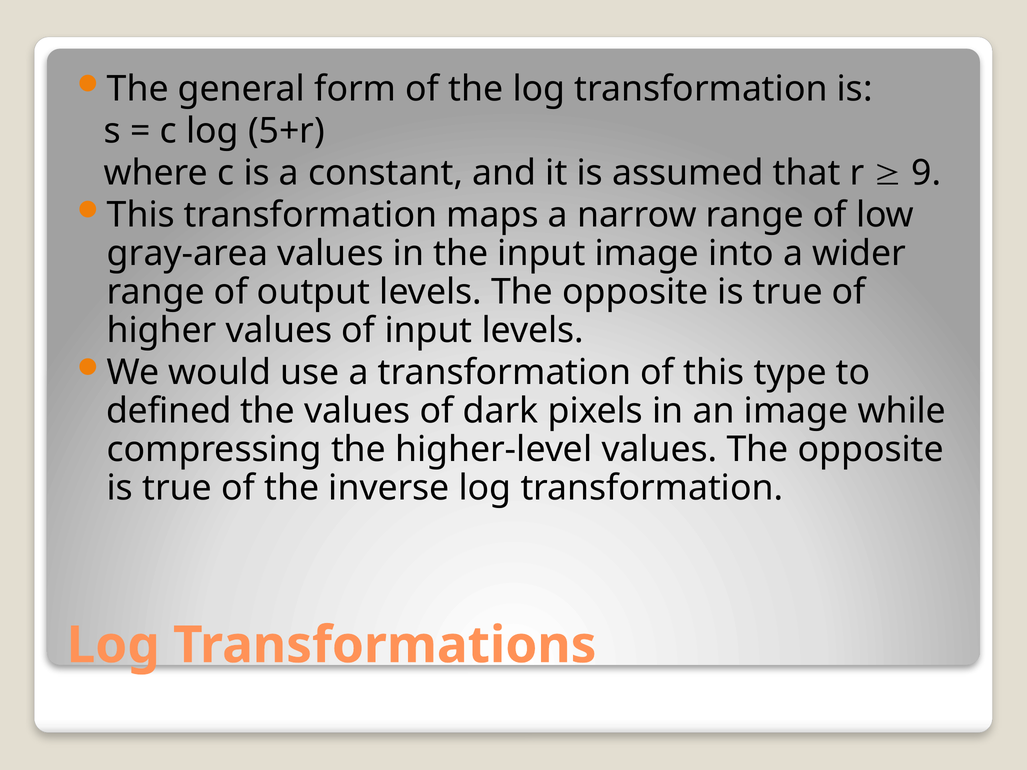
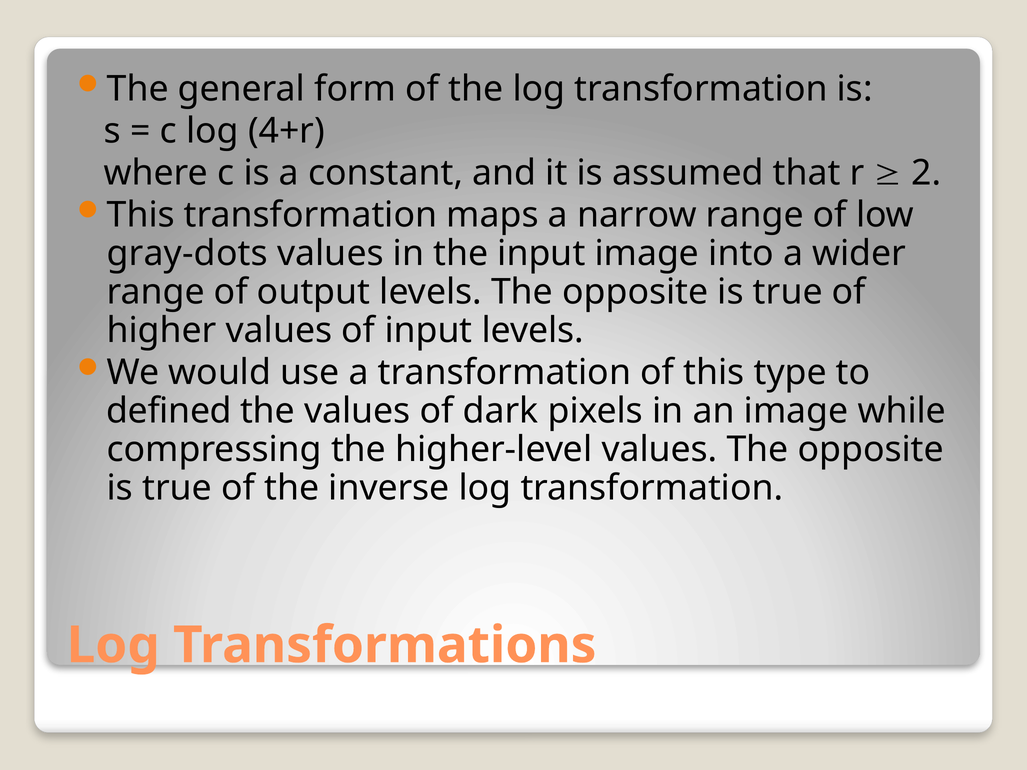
5+r: 5+r -> 4+r
9: 9 -> 2
gray-area: gray-area -> gray-dots
